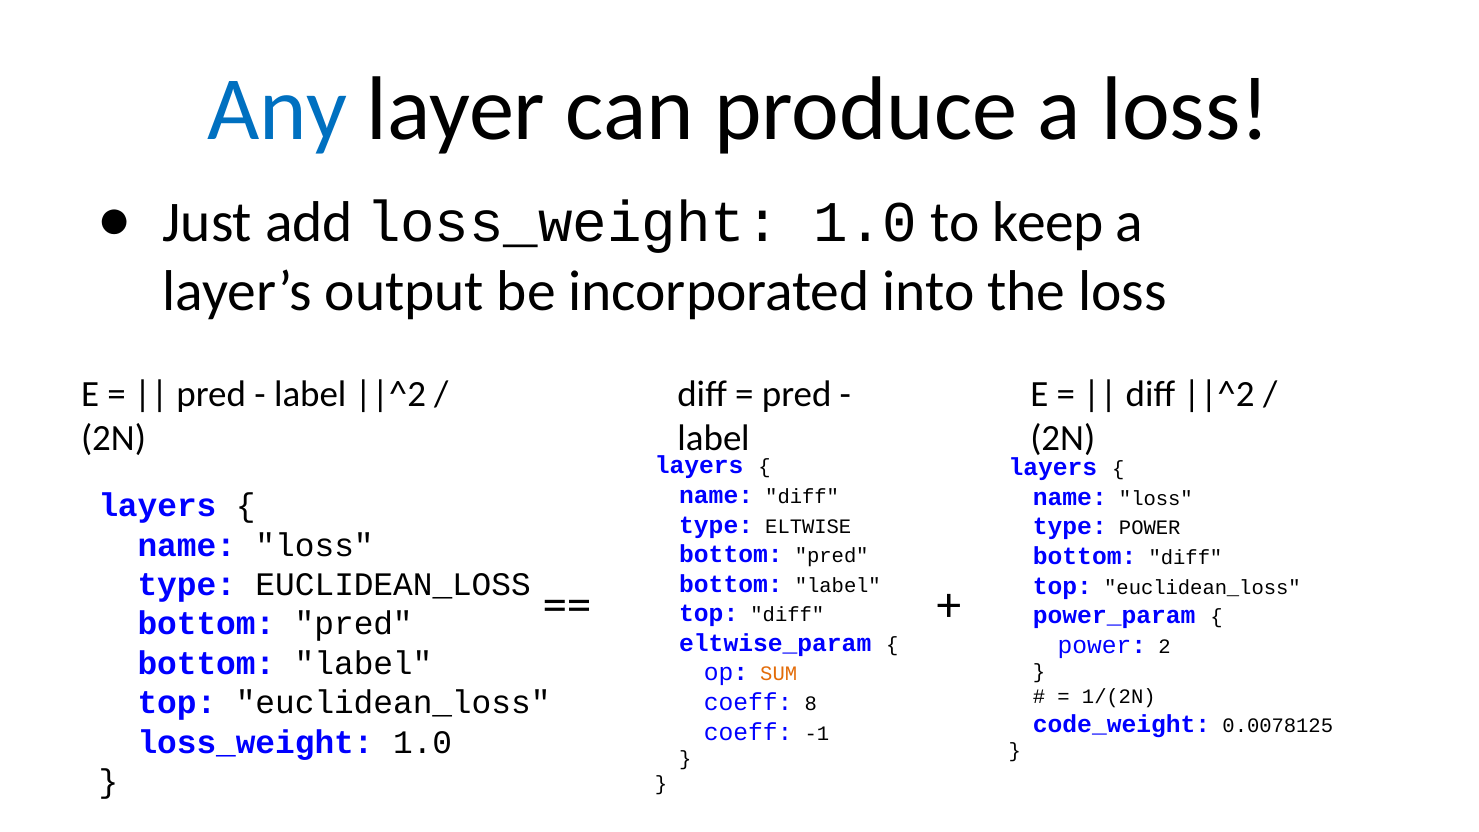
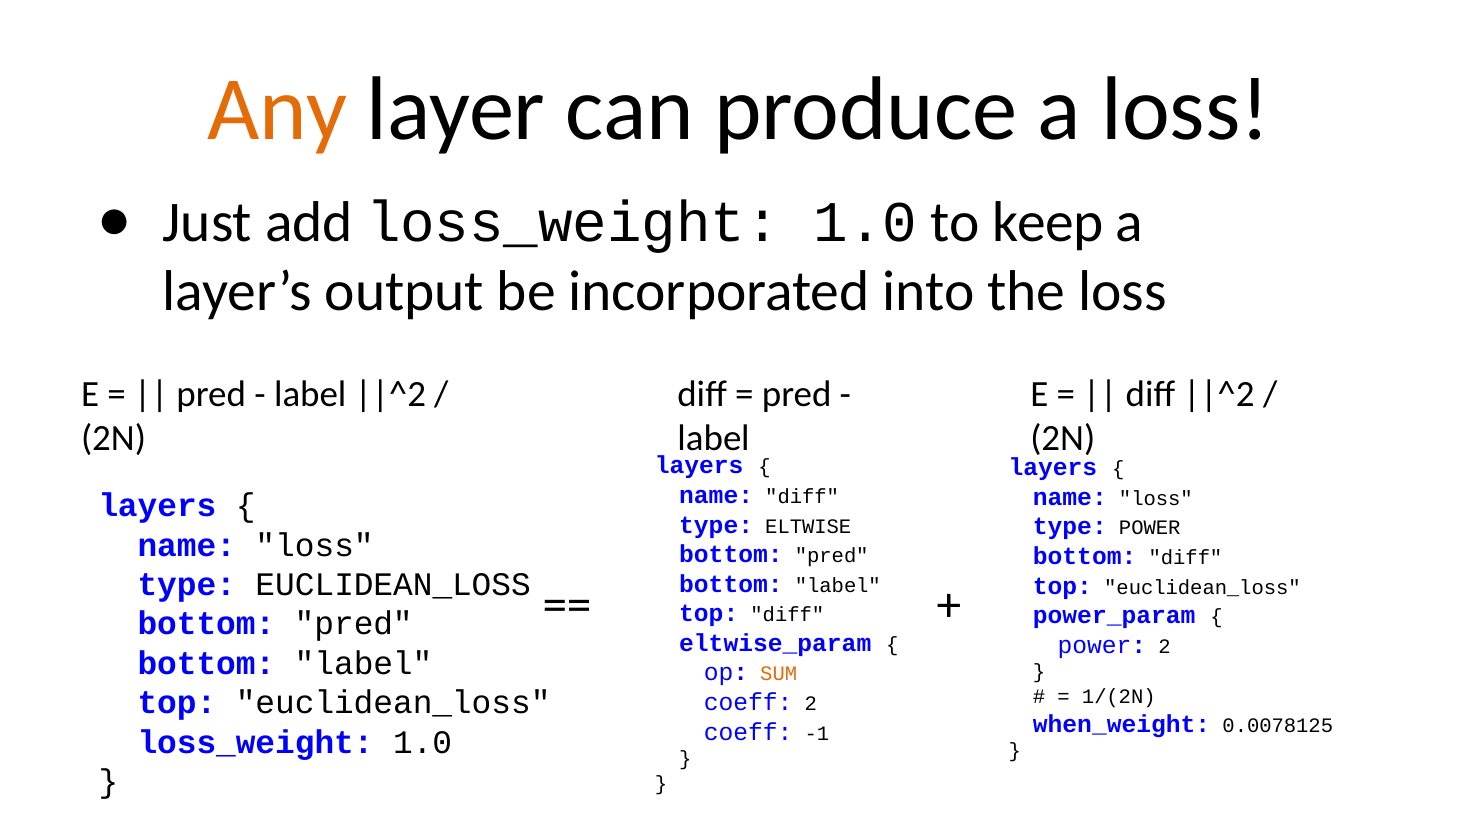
Any colour: blue -> orange
coeff 8: 8 -> 2
code_weight: code_weight -> when_weight
